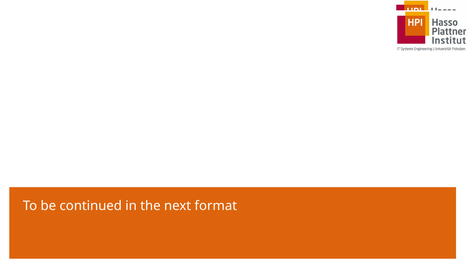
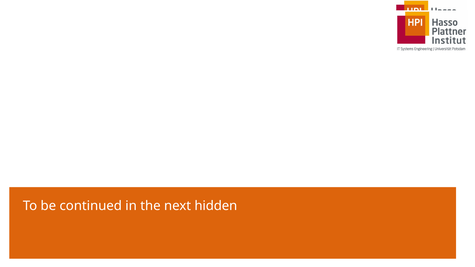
format: format -> hidden
